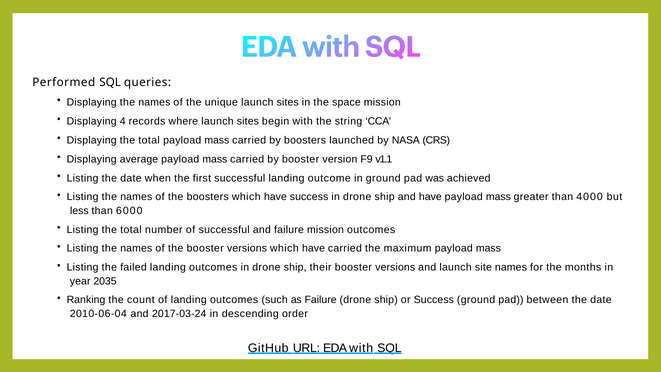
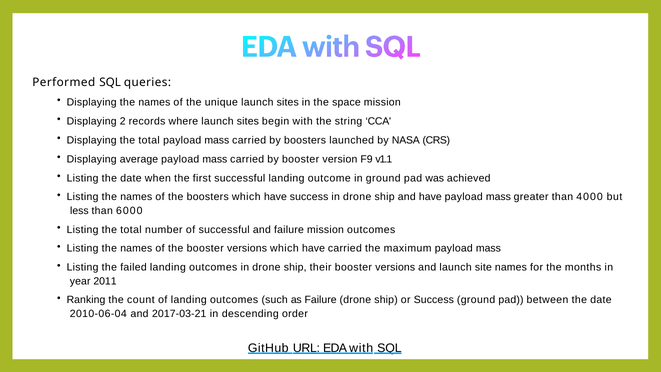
4: 4 -> 2
2035: 2035 -> 2011
2017-03-24: 2017-03-24 -> 2017-03-21
